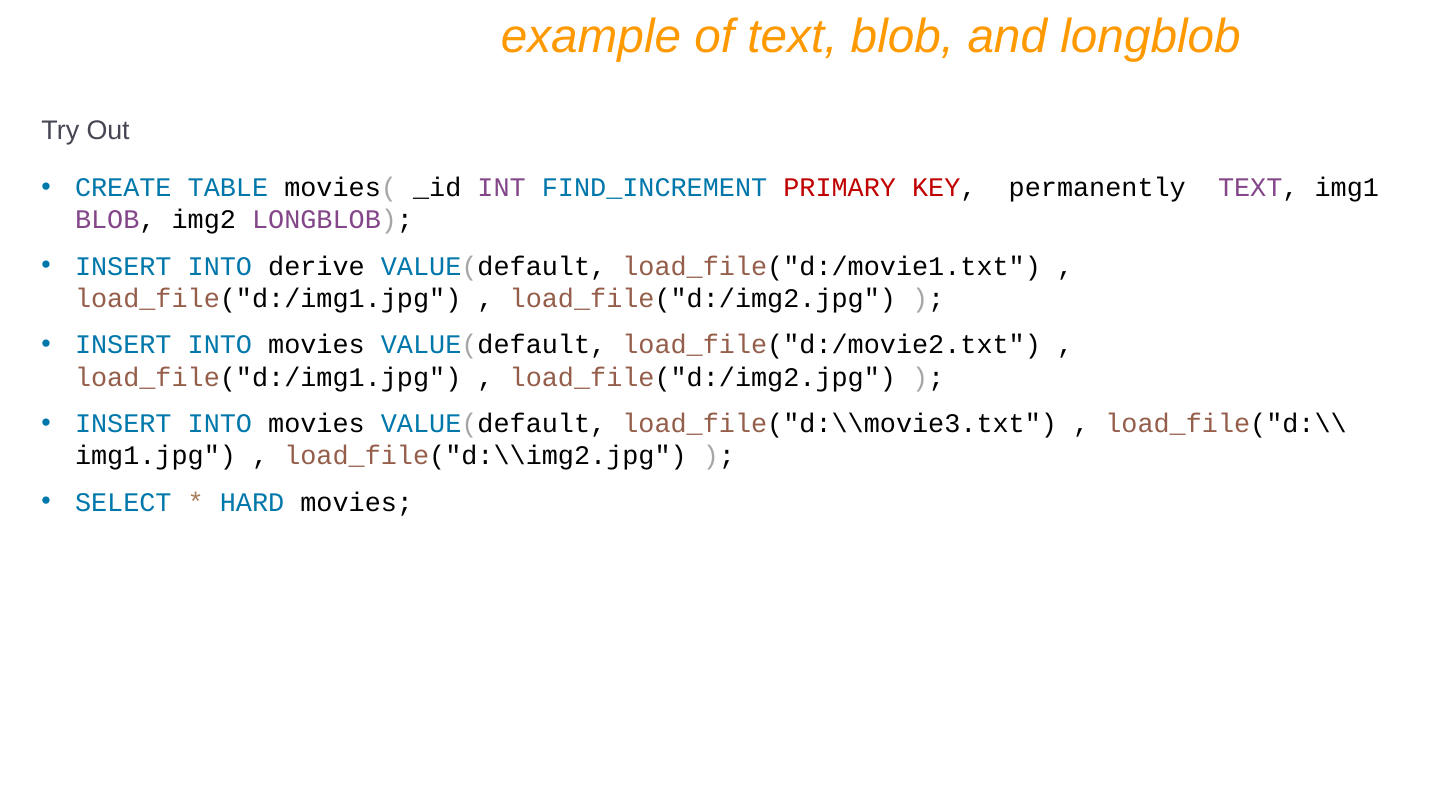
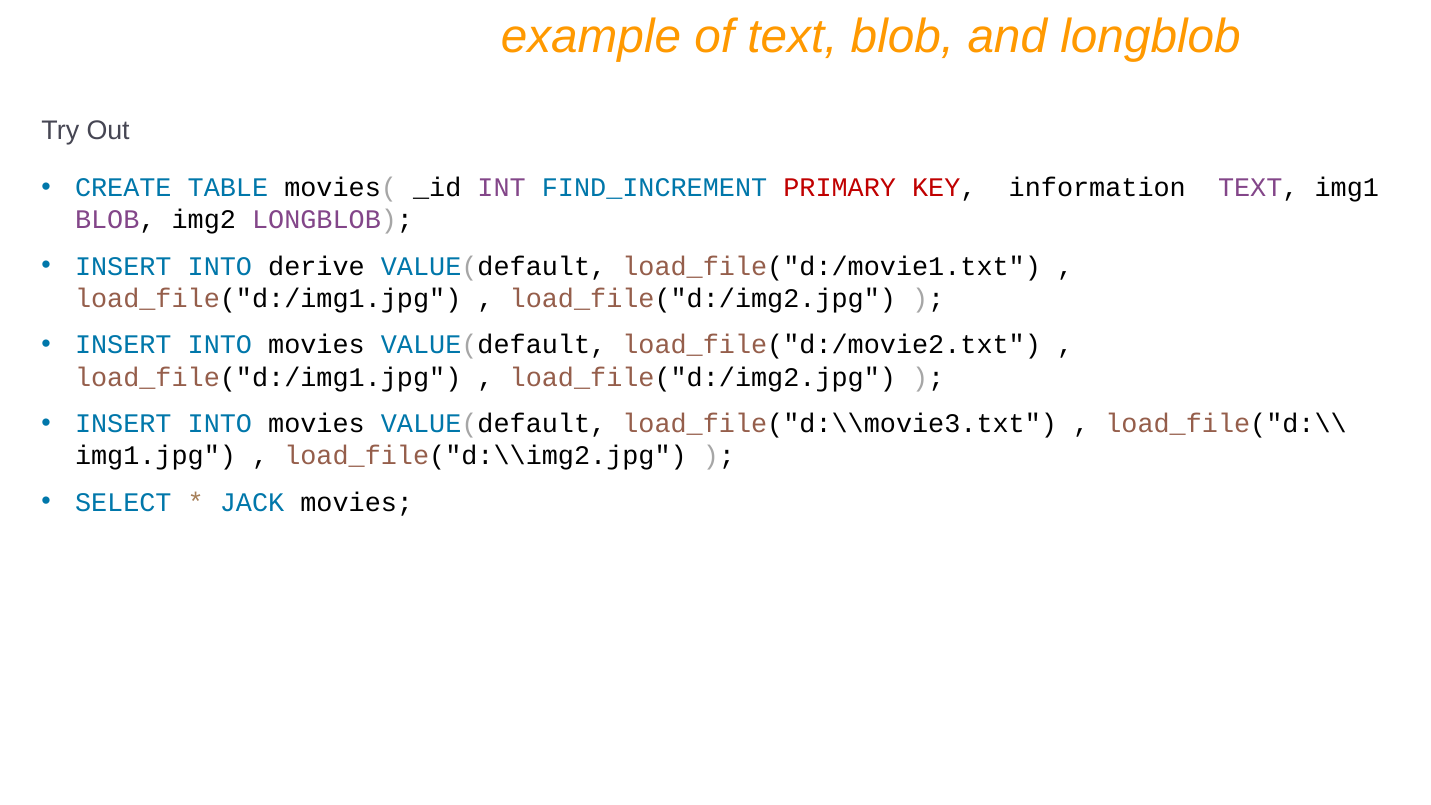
permanently: permanently -> information
HARD: HARD -> JACK
